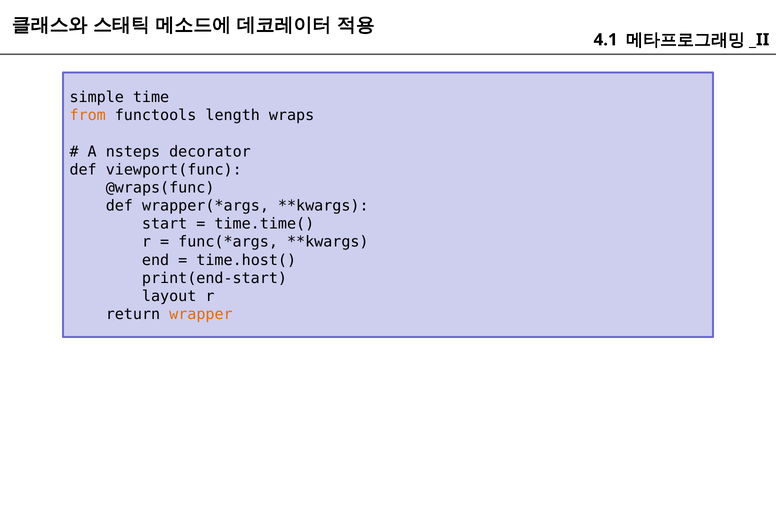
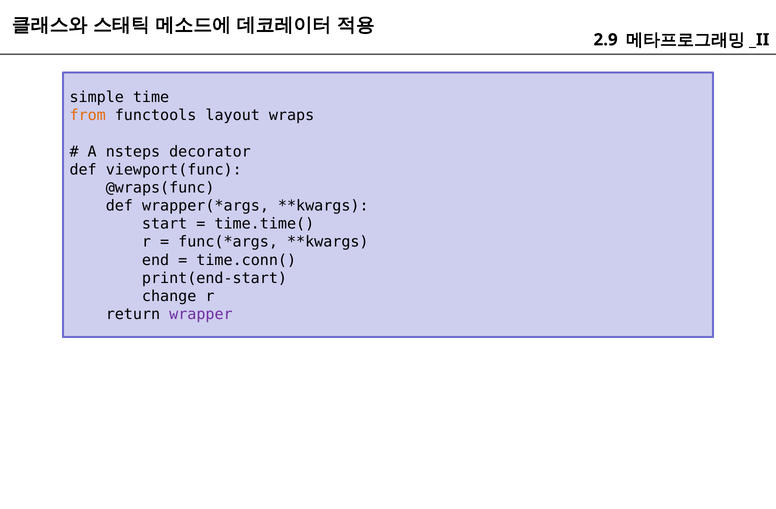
4.1: 4.1 -> 2.9
length: length -> layout
time.host(: time.host( -> time.conn(
layout: layout -> change
wrapper colour: orange -> purple
